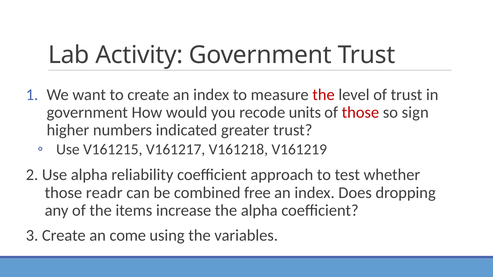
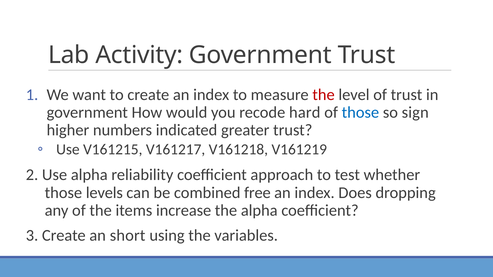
units: units -> hard
those at (360, 113) colour: red -> blue
readr: readr -> levels
come: come -> short
